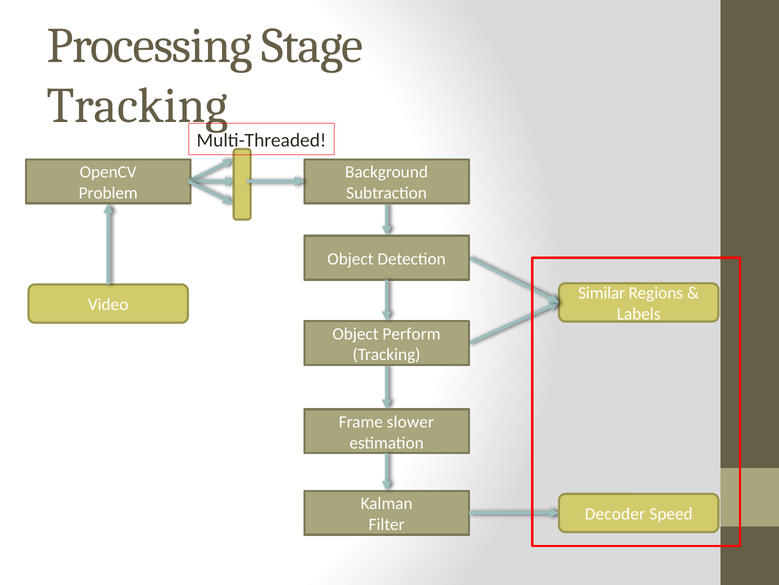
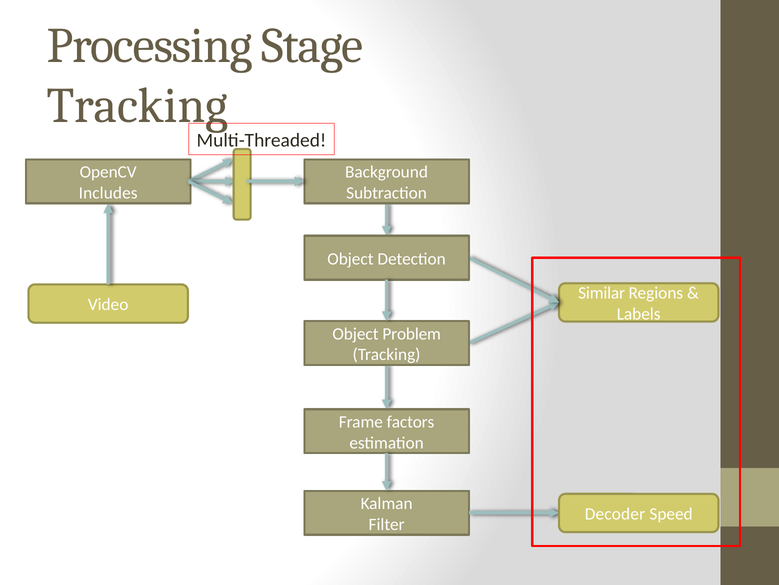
Problem: Problem -> Includes
Perform: Perform -> Problem
slower: slower -> factors
